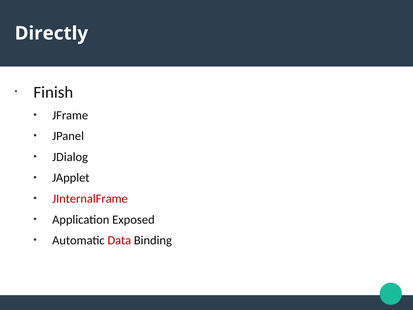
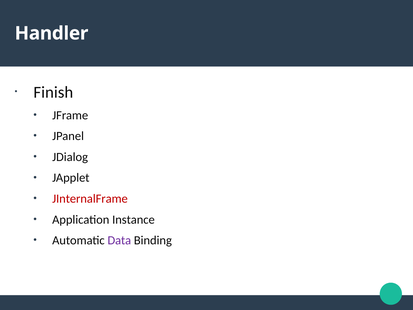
Directly: Directly -> Handler
Exposed: Exposed -> Instance
Data colour: red -> purple
